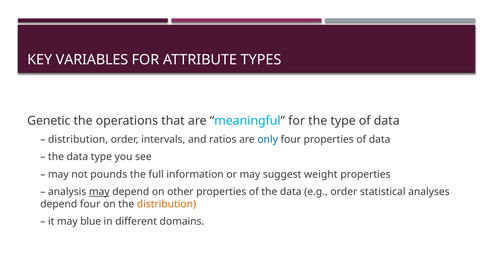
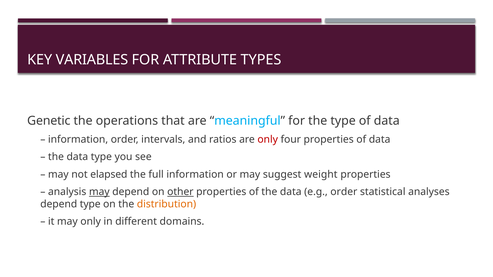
distribution at (78, 140): distribution -> information
only at (268, 140) colour: blue -> red
pounds: pounds -> elapsed
other underline: none -> present
depend four: four -> type
may blue: blue -> only
